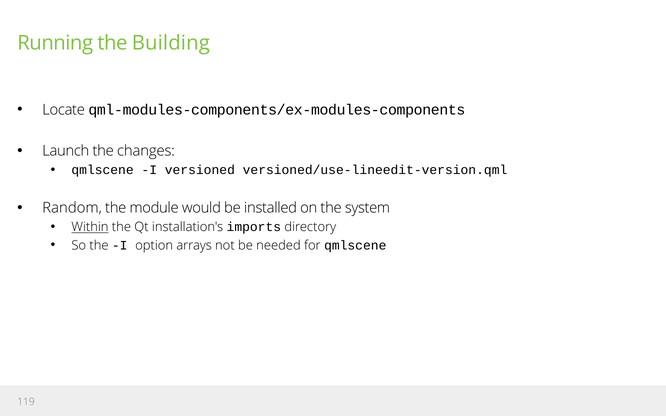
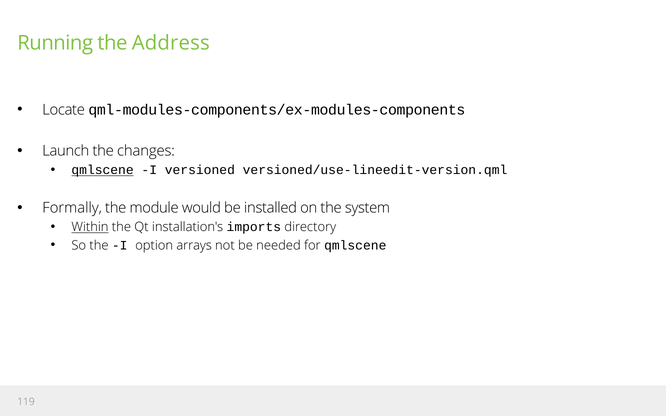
Building: Building -> Address
qmlscene at (103, 170) underline: none -> present
Random: Random -> Formally
